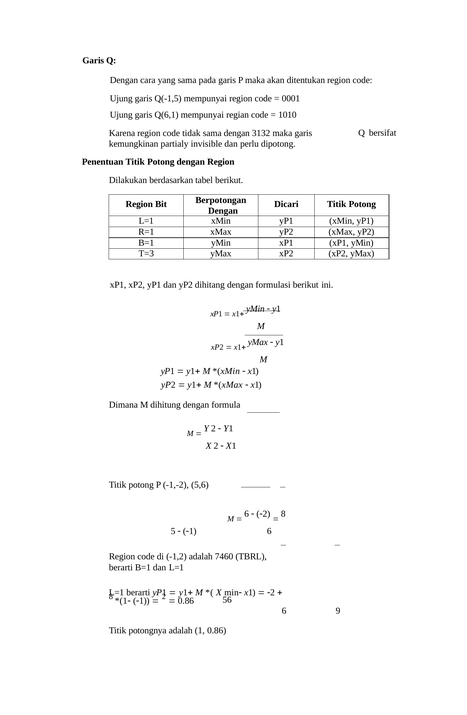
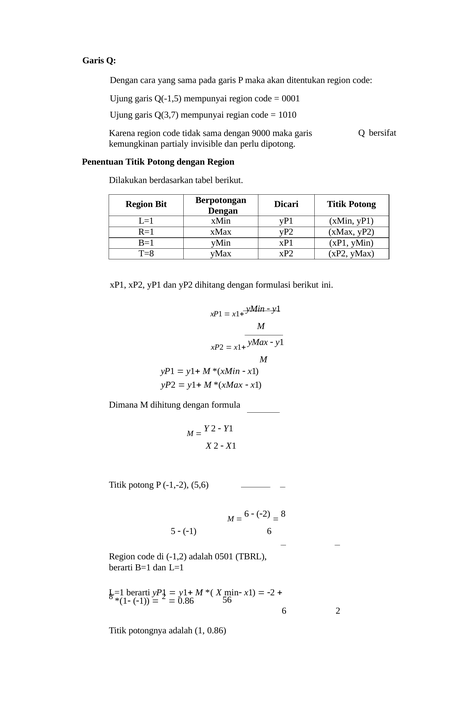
Q(6,1: Q(6,1 -> Q(3,7
3132: 3132 -> 9000
T=3: T=3 -> T=8
7460: 7460 -> 0501
6 9: 9 -> 2
